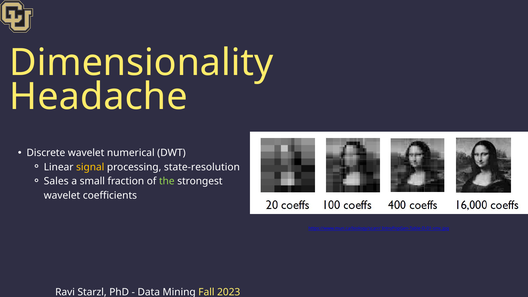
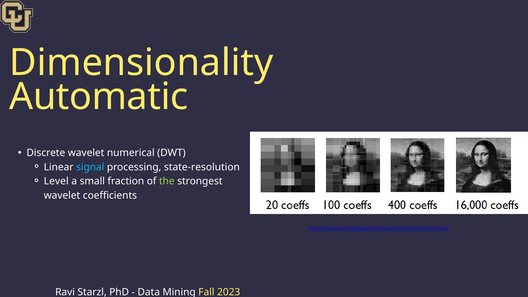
Headache: Headache -> Automatic
signal colour: yellow -> light blue
Sales: Sales -> Level
